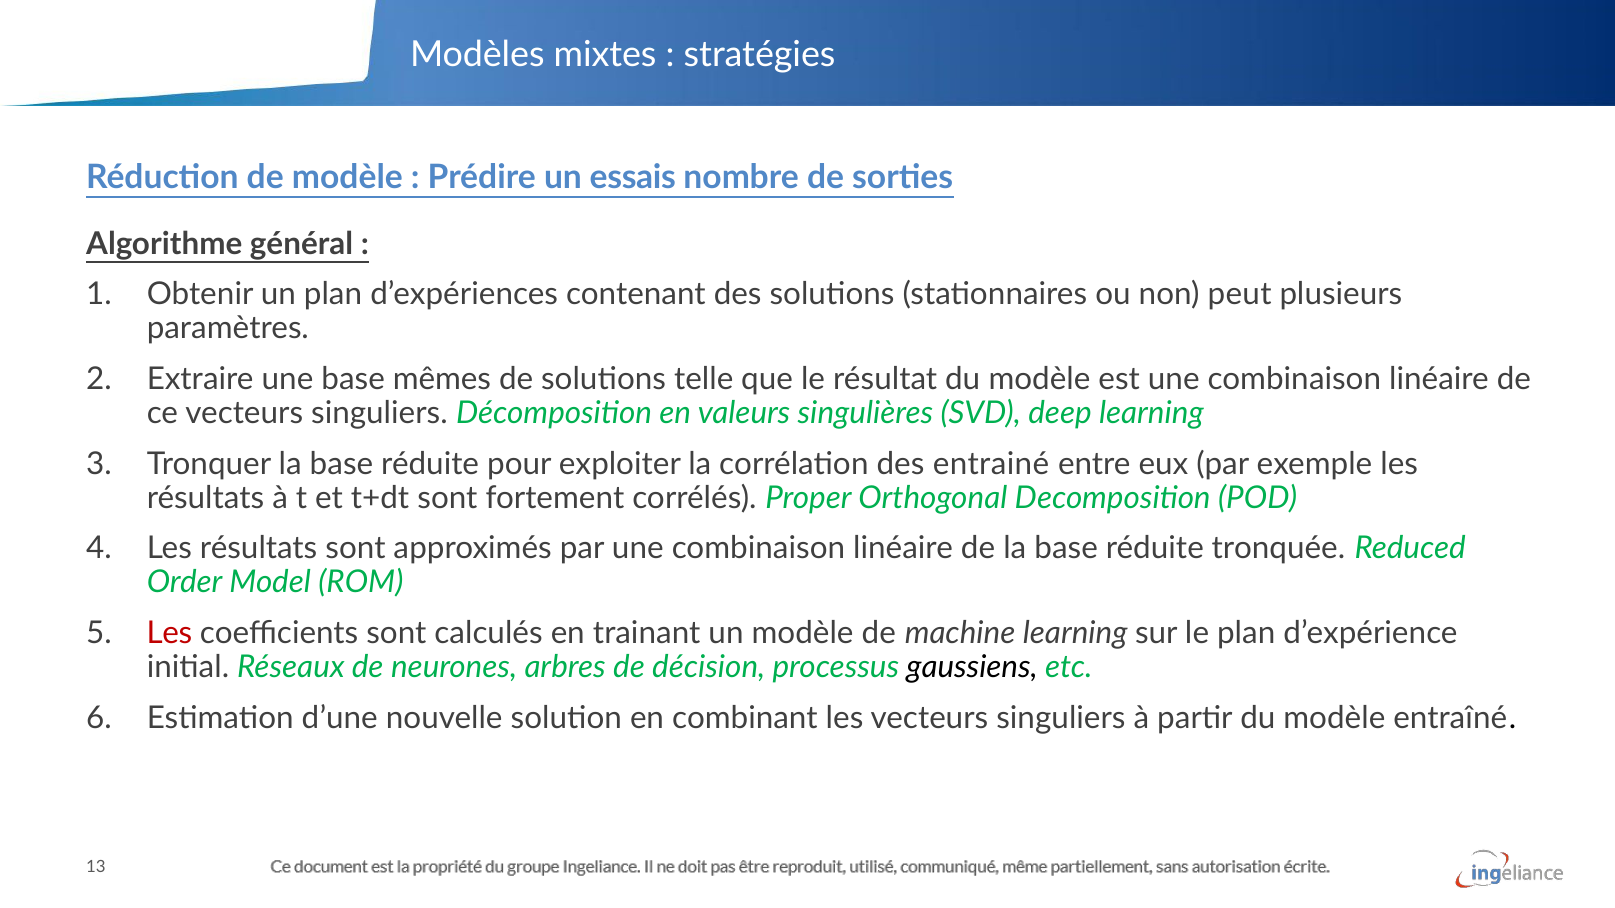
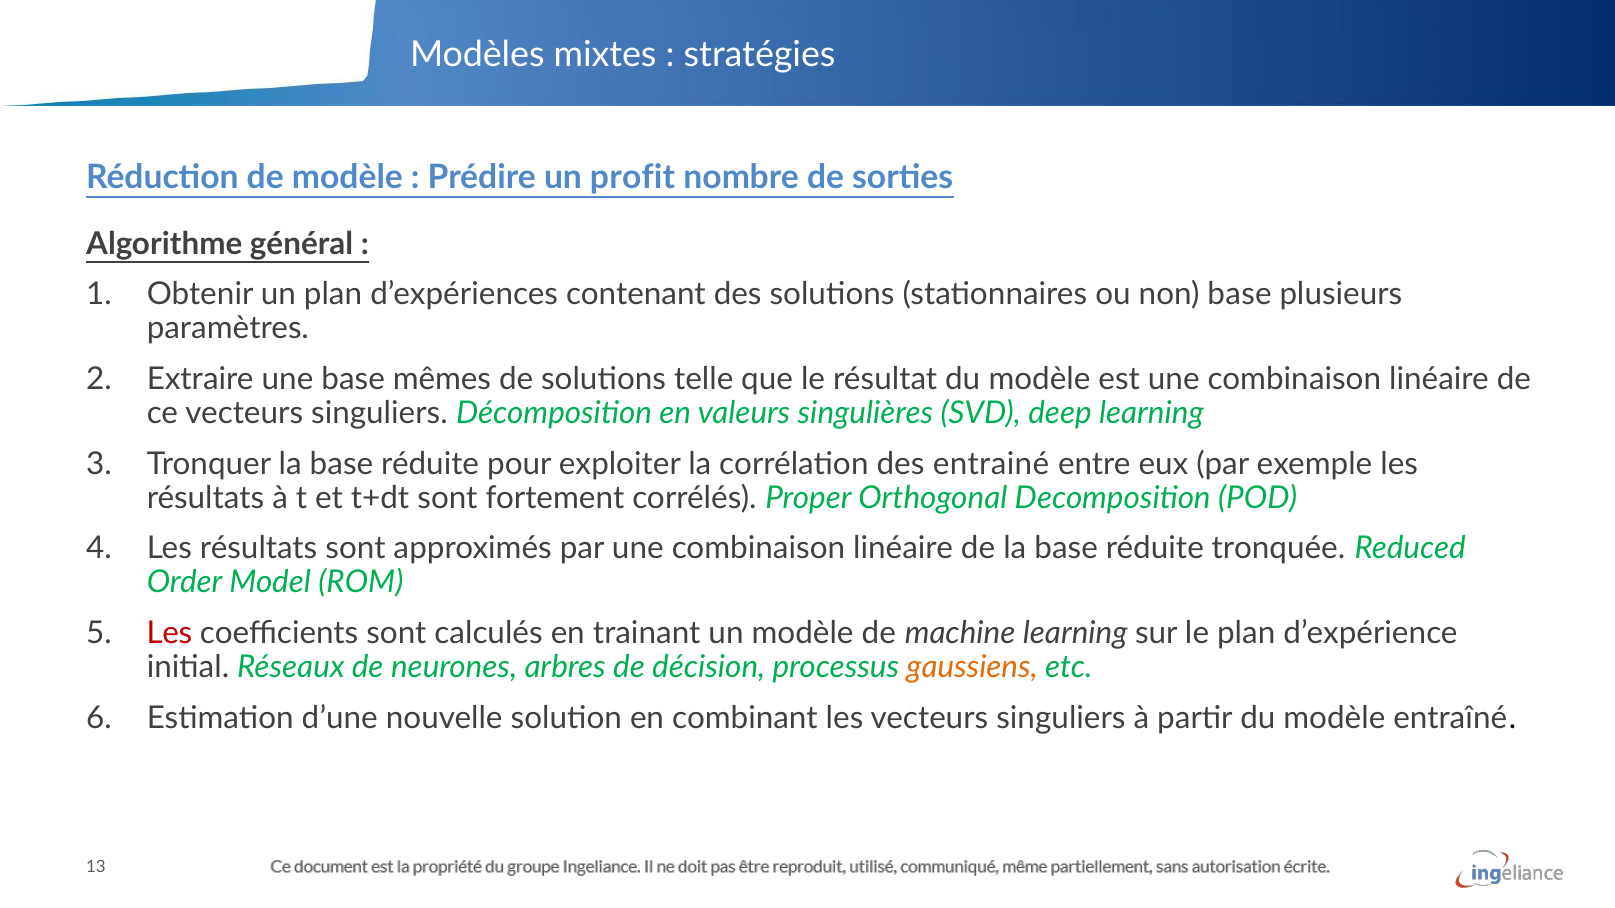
essais: essais -> profit
non peut: peut -> base
gaussiens colour: black -> orange
